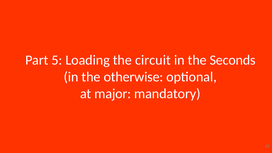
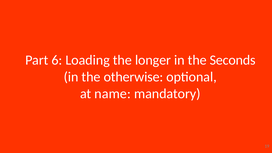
5: 5 -> 6
circuit: circuit -> longer
major: major -> name
